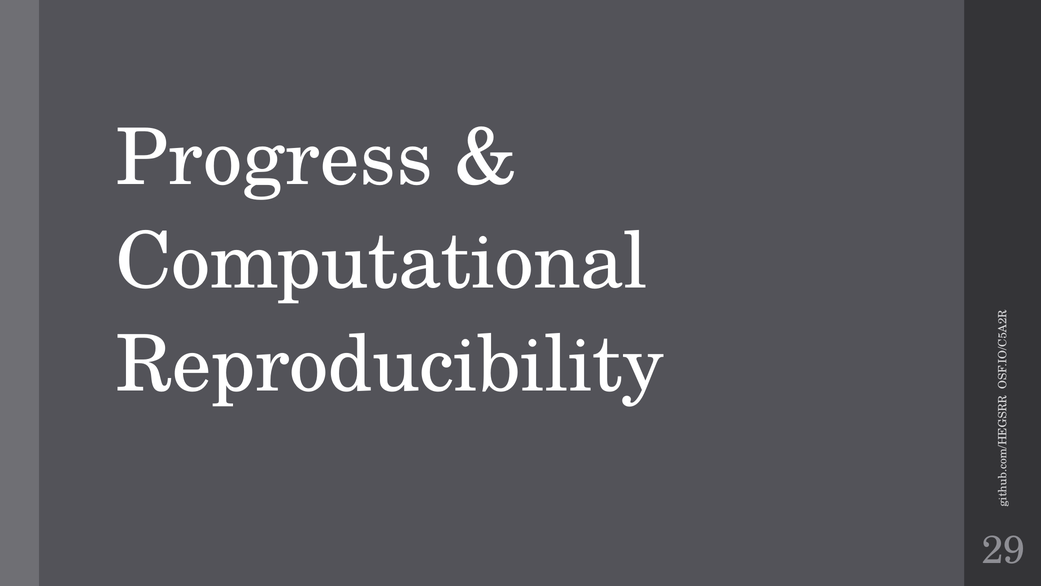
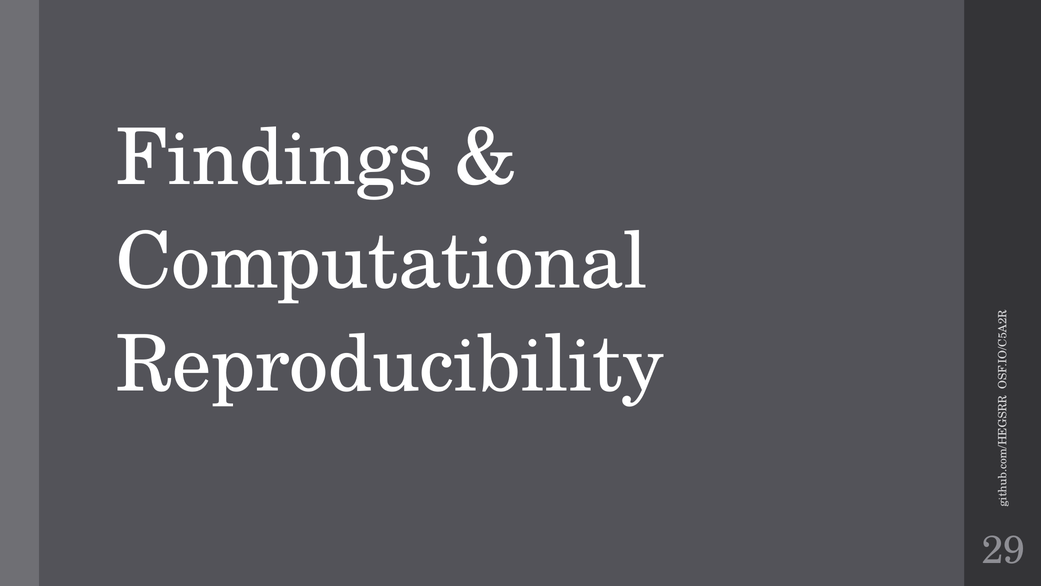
Progress: Progress -> Findings
